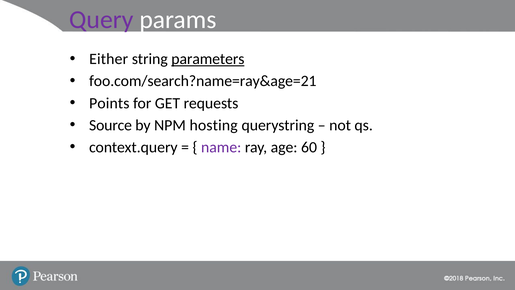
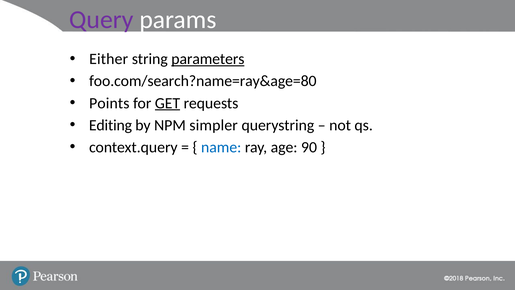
foo.com/search?name=ray&age=21: foo.com/search?name=ray&age=21 -> foo.com/search?name=ray&age=80
GET underline: none -> present
Source: Source -> Editing
hosting: hosting -> simpler
name colour: purple -> blue
60: 60 -> 90
